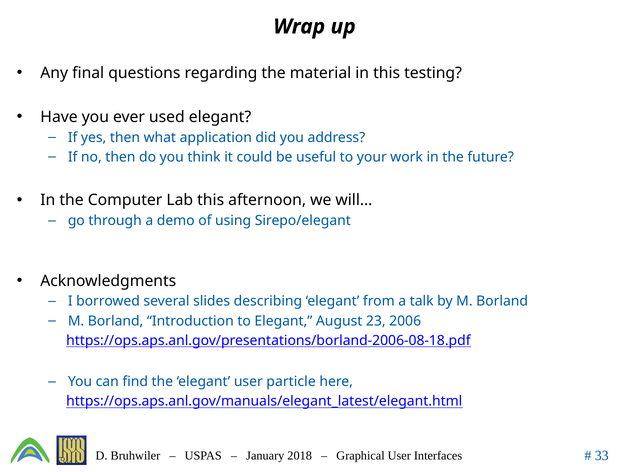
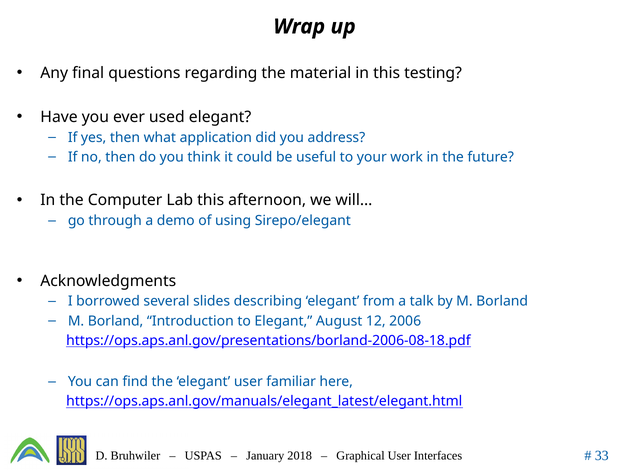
23: 23 -> 12
particle: particle -> familiar
